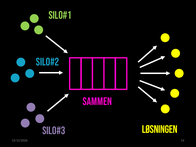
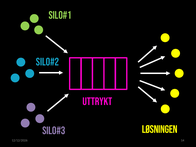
SAMMEN: SAMMEN -> UTTRYKT
